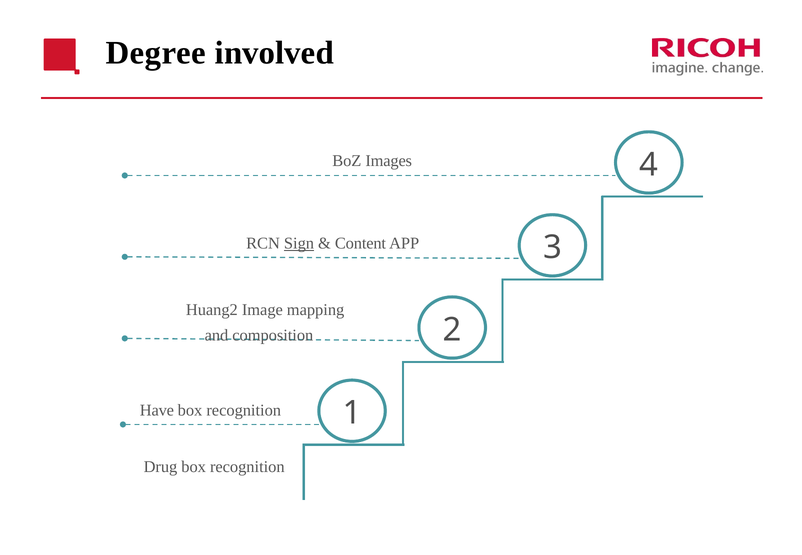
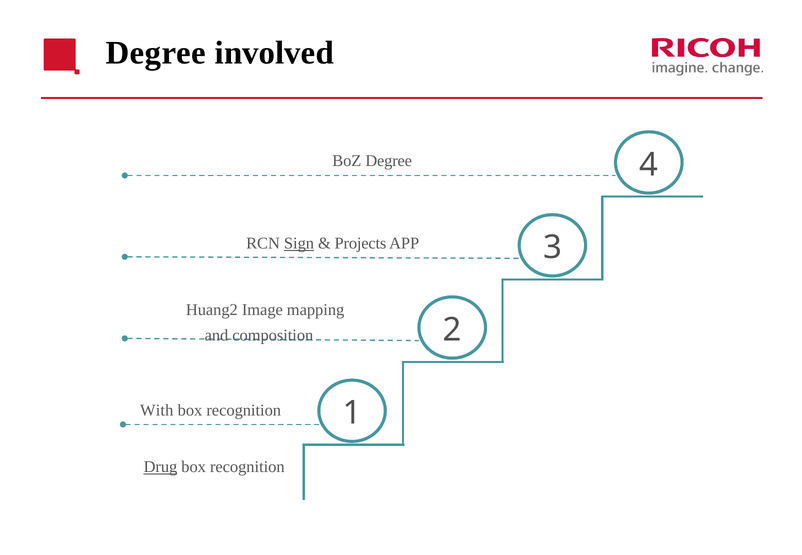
BoZ Images: Images -> Degree
Content: Content -> Projects
Have: Have -> With
Drug underline: none -> present
